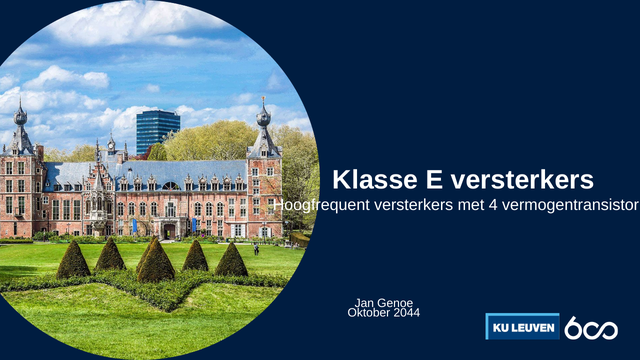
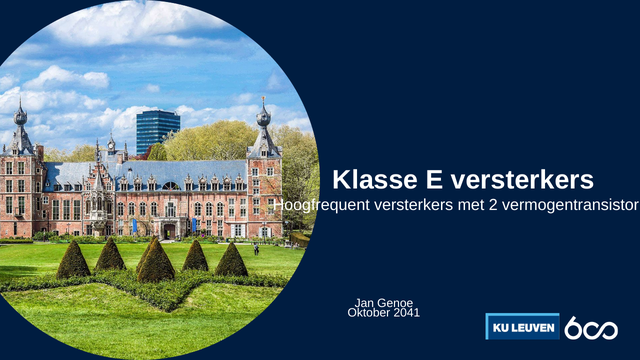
4: 4 -> 2
2044: 2044 -> 2041
